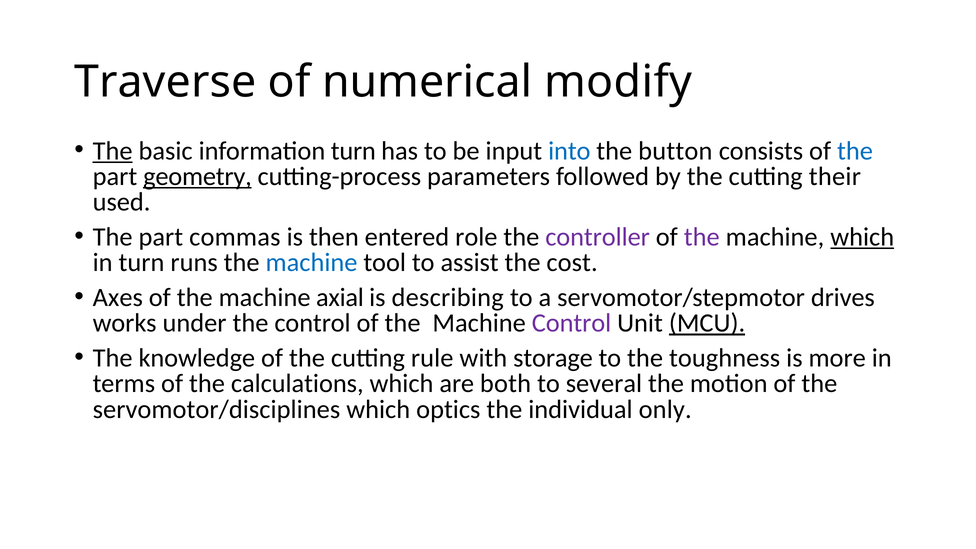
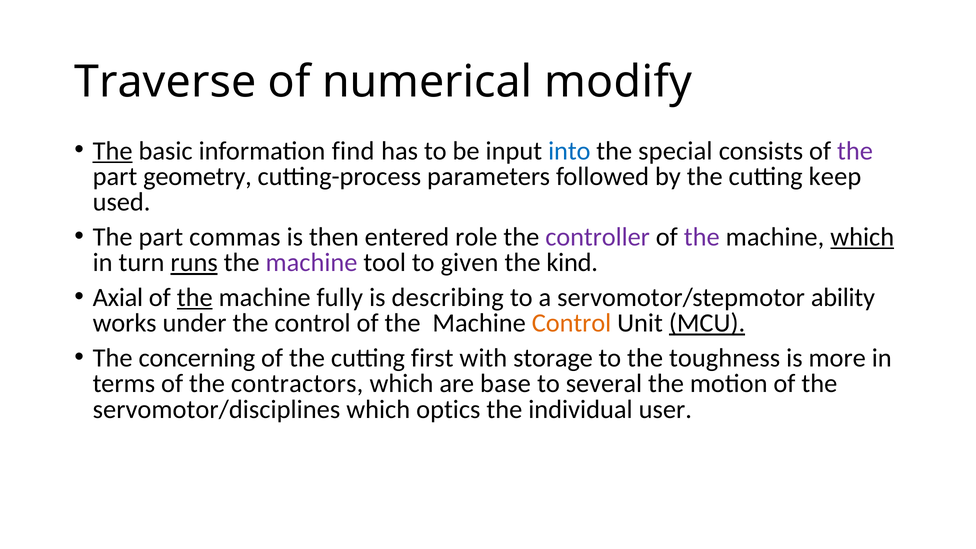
information turn: turn -> find
button: button -> special
the at (855, 151) colour: blue -> purple
geometry underline: present -> none
their: their -> keep
runs underline: none -> present
machine at (312, 263) colour: blue -> purple
assist: assist -> given
cost: cost -> kind
Axes: Axes -> Axial
the at (195, 297) underline: none -> present
axial: axial -> fully
drives: drives -> ability
Control at (572, 323) colour: purple -> orange
knowledge: knowledge -> concerning
rule: rule -> first
calculations: calculations -> contractors
both: both -> base
only: only -> user
